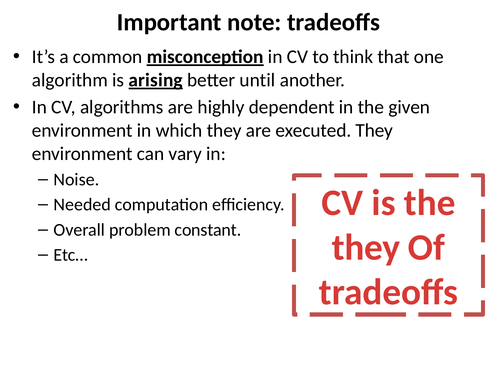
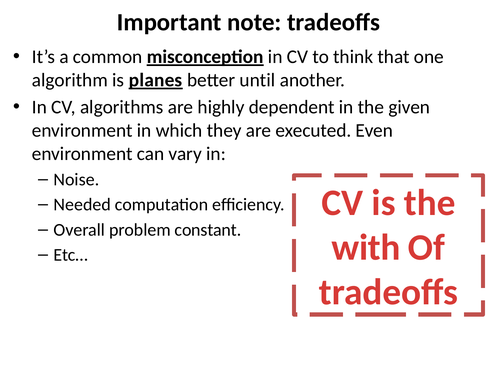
arising: arising -> planes
executed They: They -> Even
they at (366, 247): they -> with
